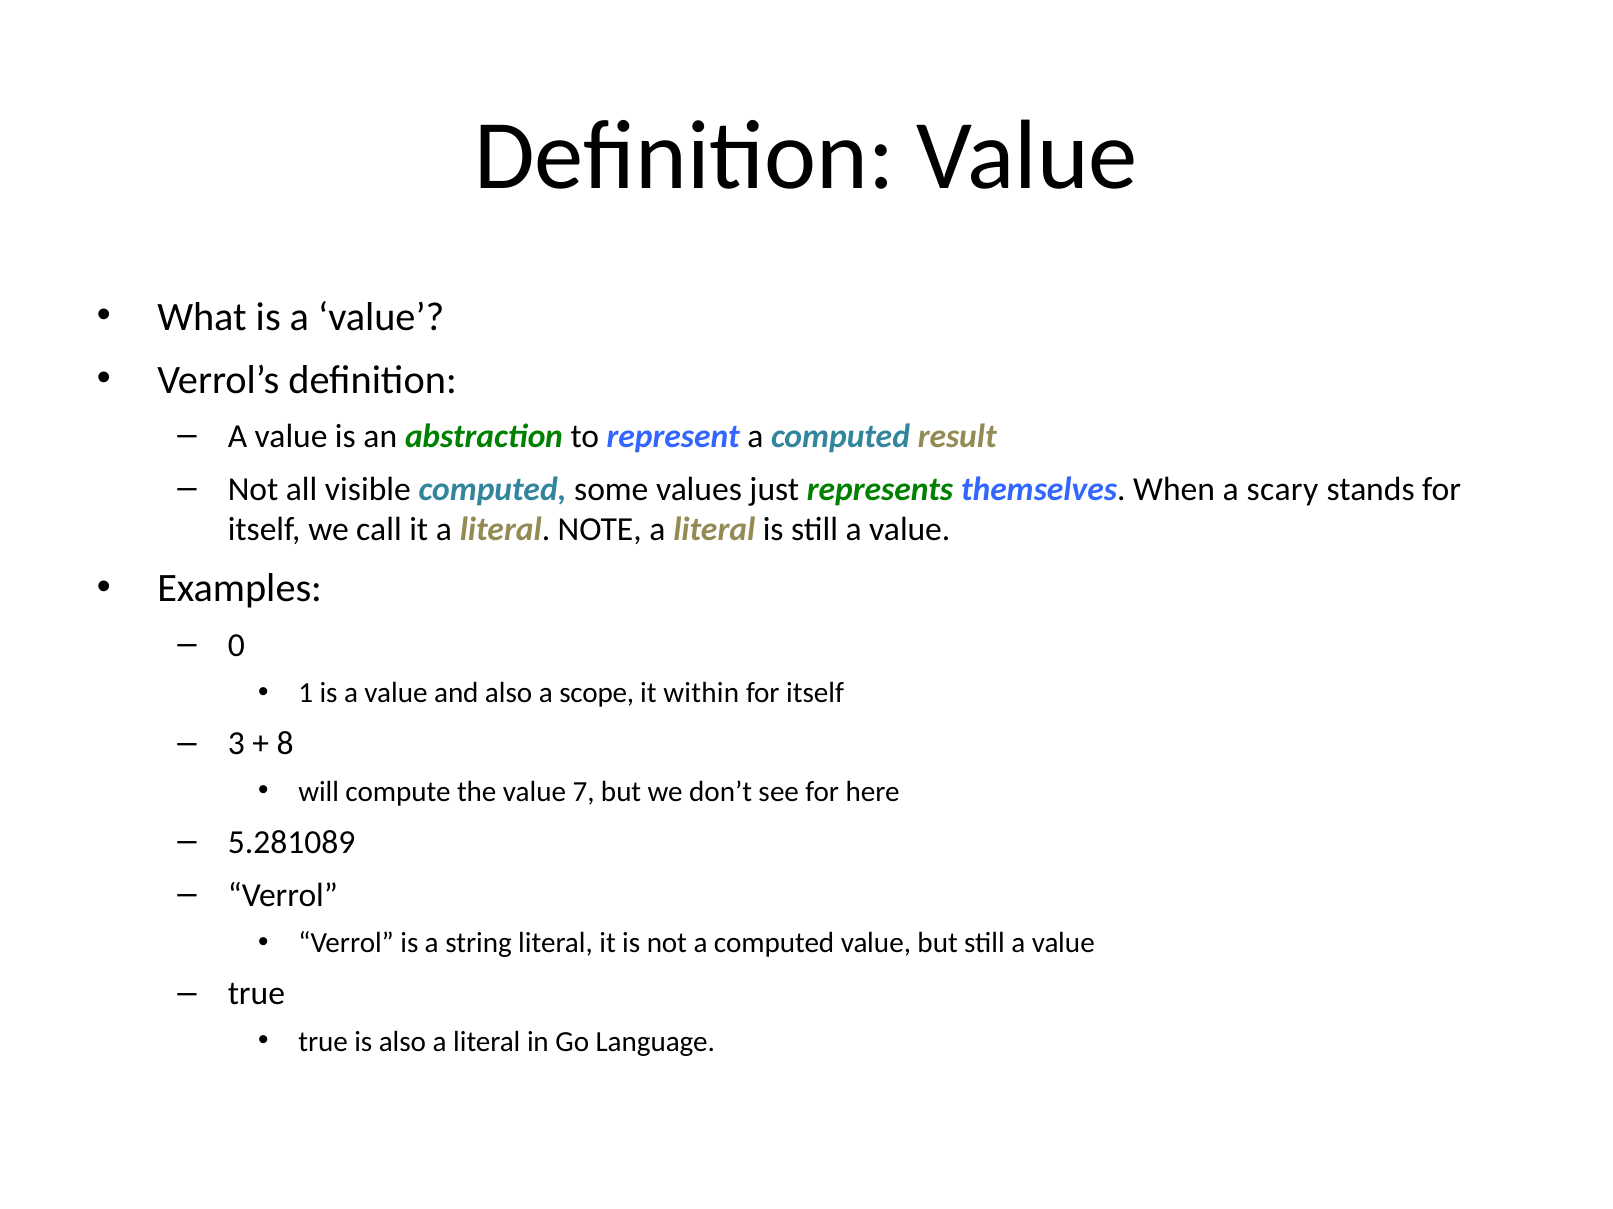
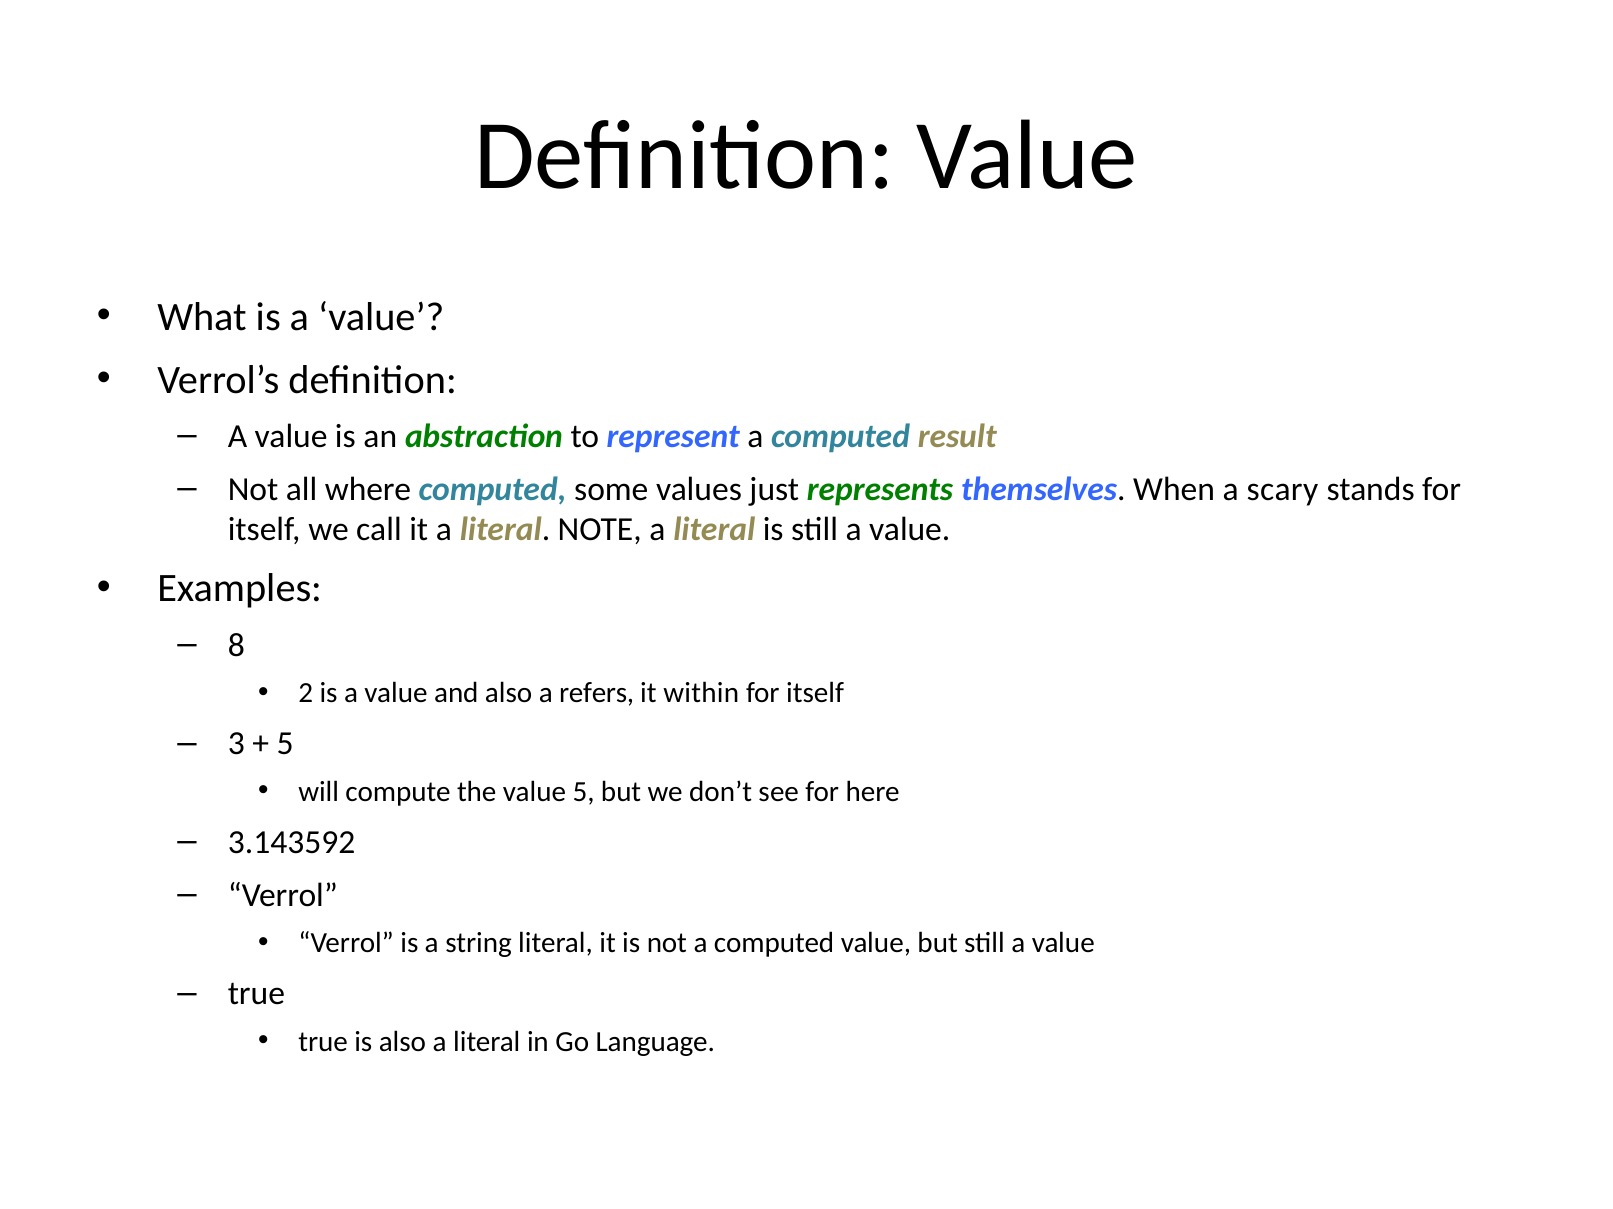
visible: visible -> where
0: 0 -> 8
1: 1 -> 2
scope: scope -> refers
8 at (285, 744): 8 -> 5
value 7: 7 -> 5
5.281089: 5.281089 -> 3.143592
